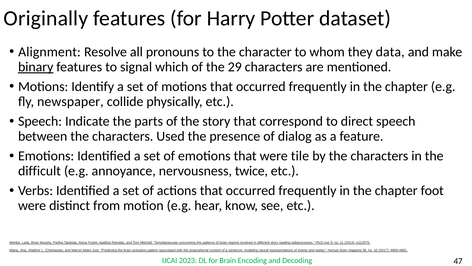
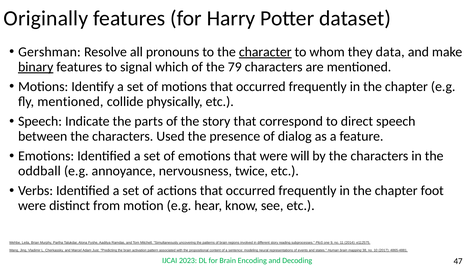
Alignment: Alignment -> Gershman
character underline: none -> present
29: 29 -> 79
fly newspaper: newspaper -> mentioned
tile: tile -> will
difficult: difficult -> oddball
